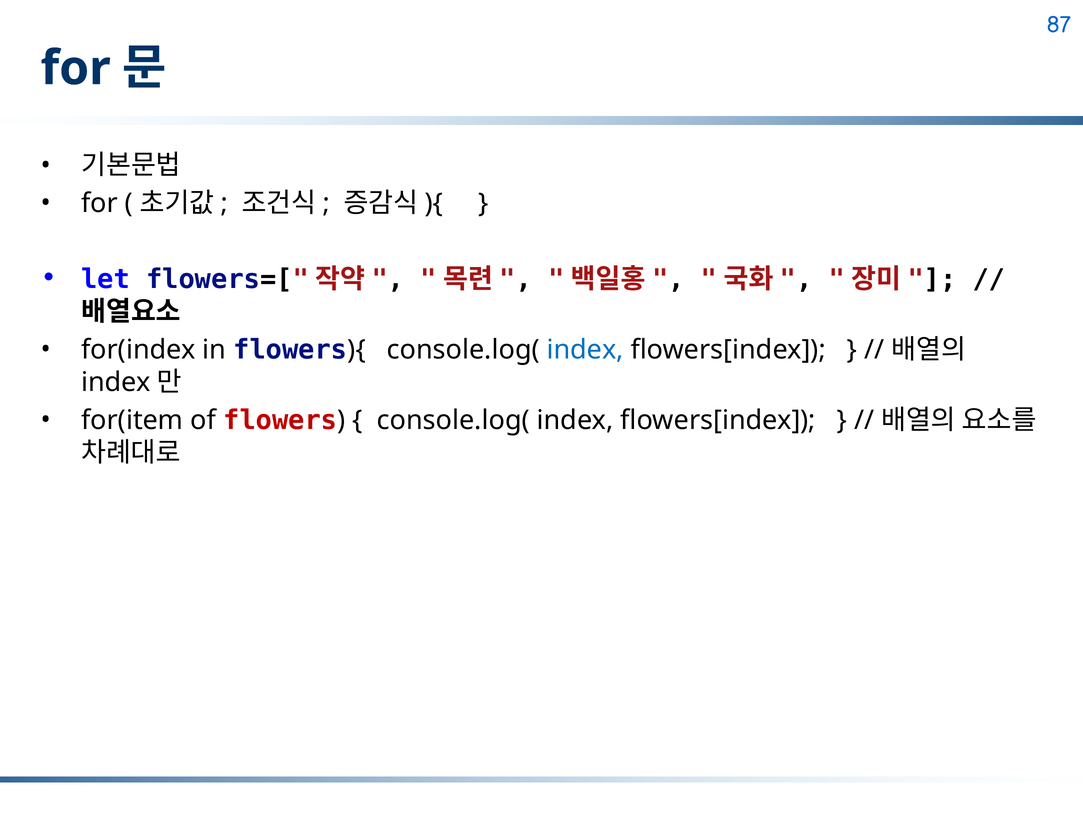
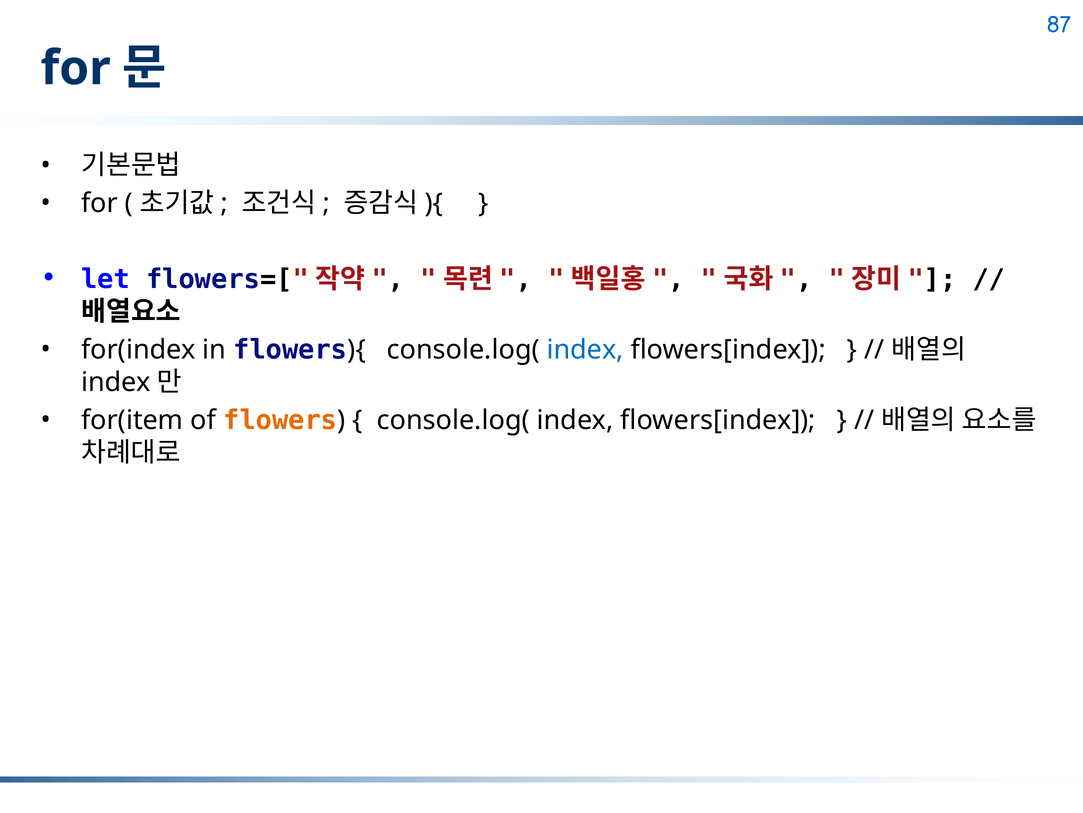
flowers at (280, 420) colour: red -> orange
